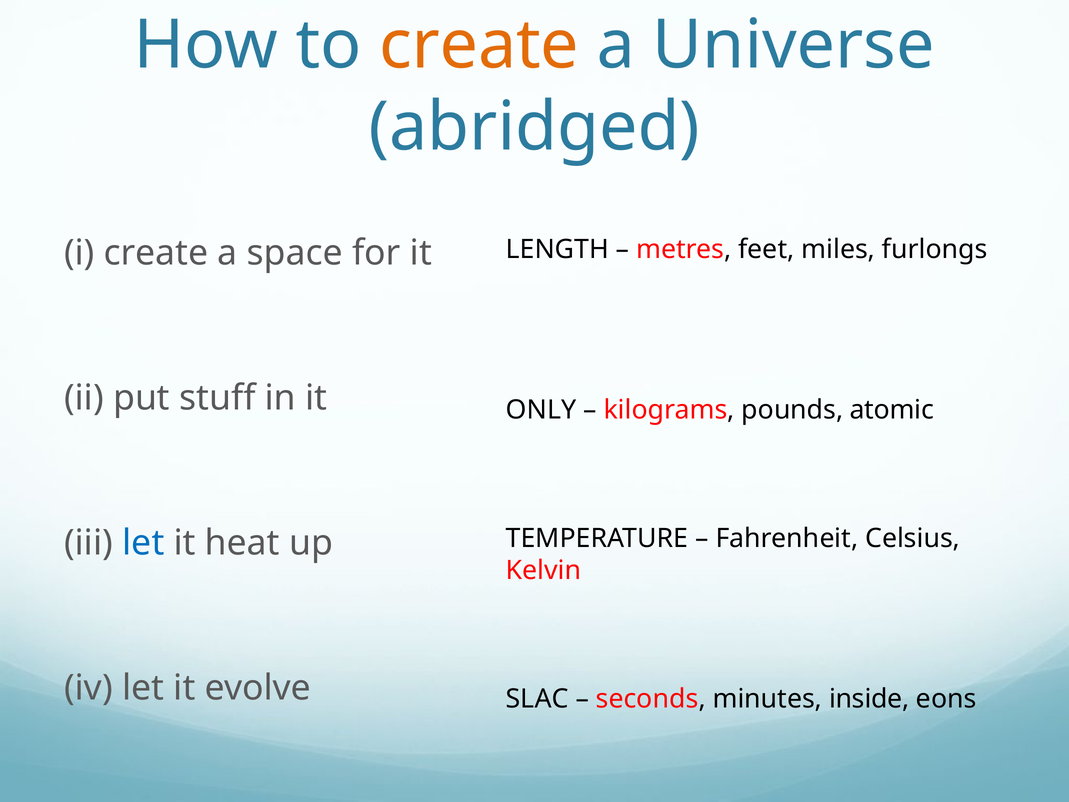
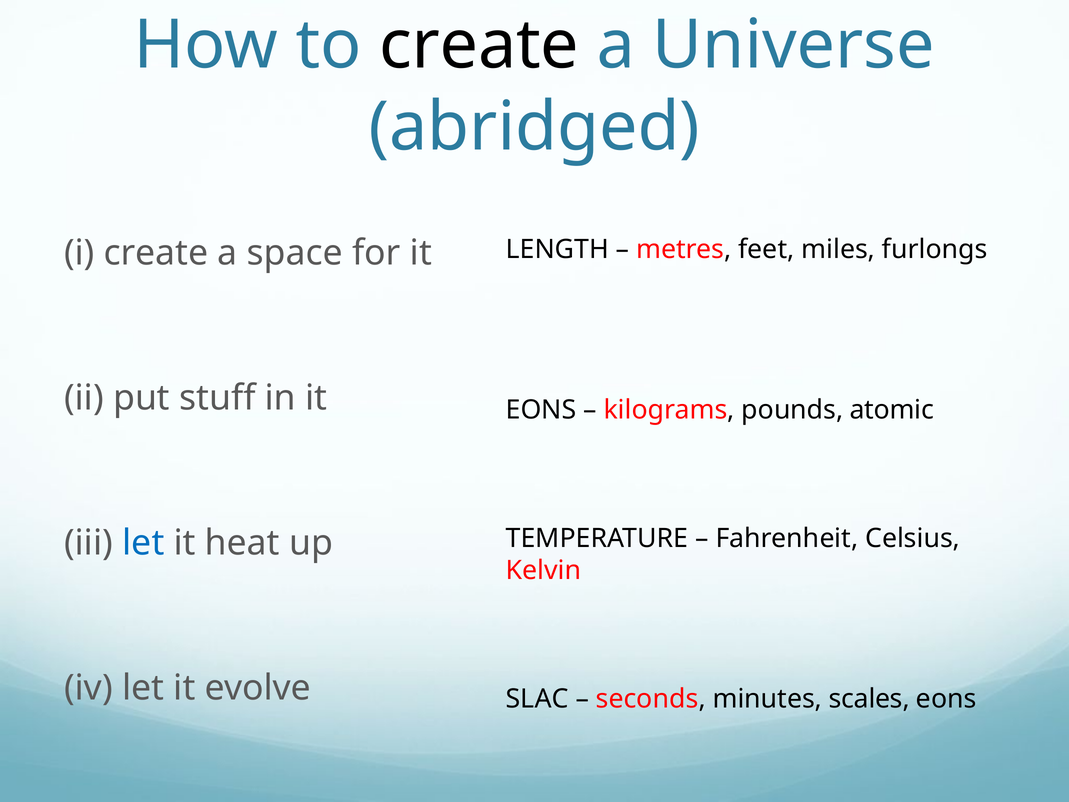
create at (479, 45) colour: orange -> black
ONLY at (541, 410): ONLY -> EONS
inside: inside -> scales
